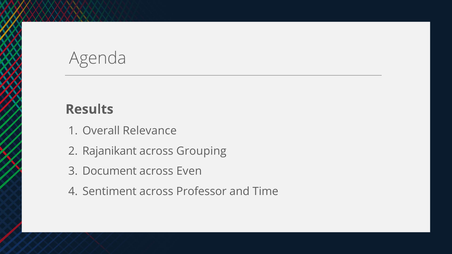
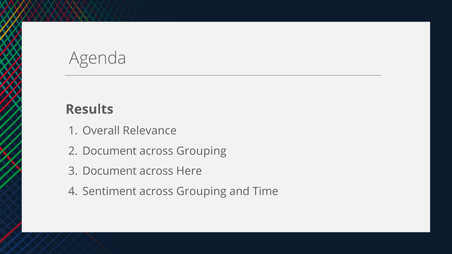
Rajanikant at (110, 151): Rajanikant -> Document
Even: Even -> Here
Sentiment across Professor: Professor -> Grouping
